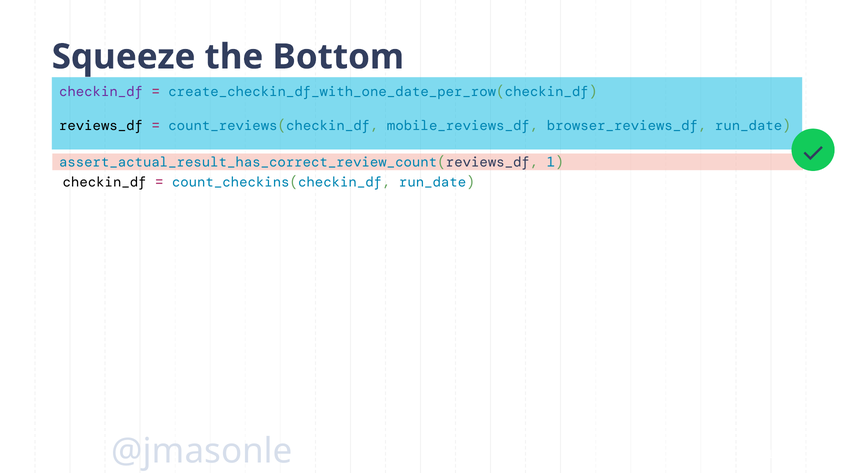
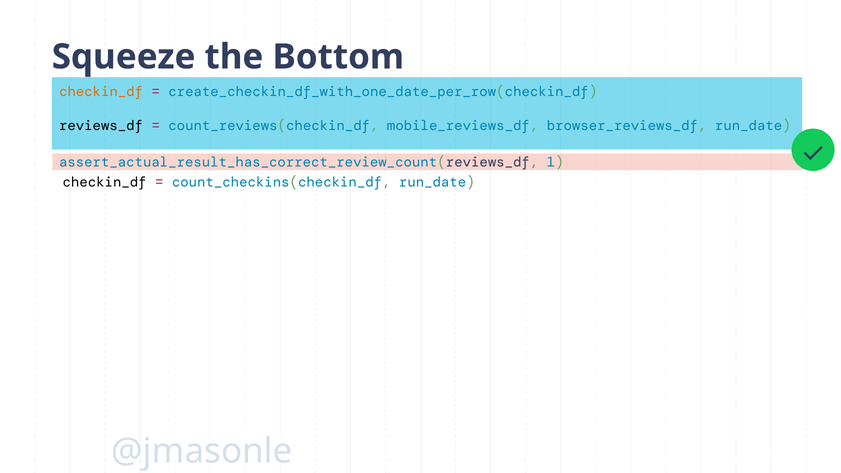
checkin_df at (101, 92) colour: purple -> orange
